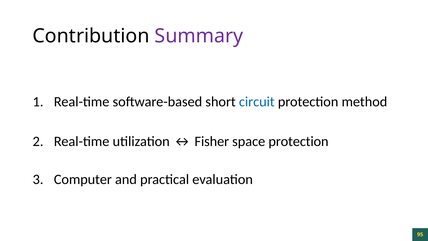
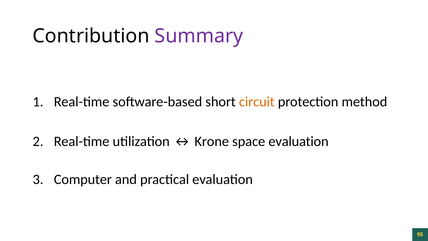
circuit colour: blue -> orange
Fisher: Fisher -> Krone
space protection: protection -> evaluation
